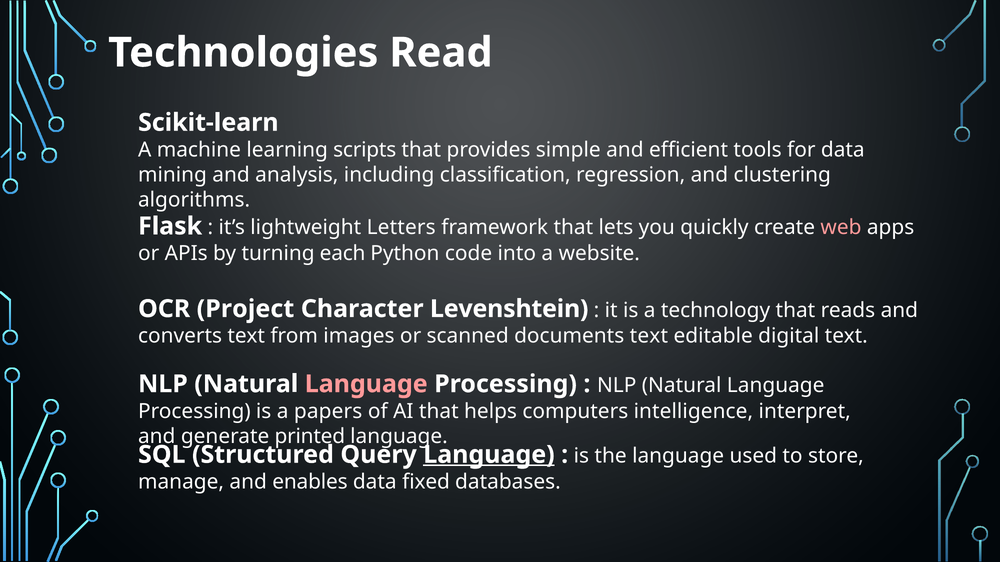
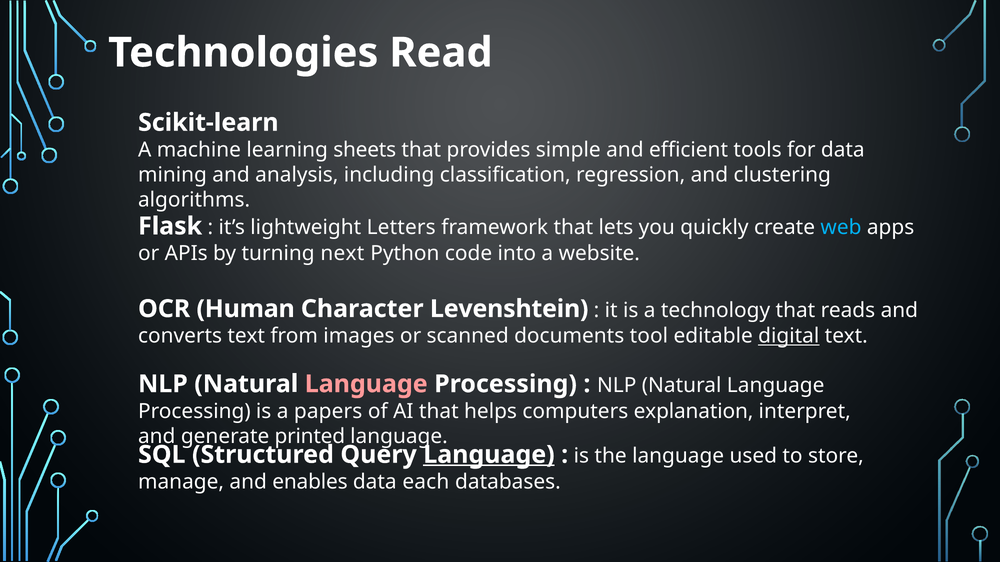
scripts: scripts -> sheets
web colour: pink -> light blue
each: each -> next
Project: Project -> Human
documents text: text -> tool
digital underline: none -> present
intelligence: intelligence -> explanation
fixed: fixed -> each
